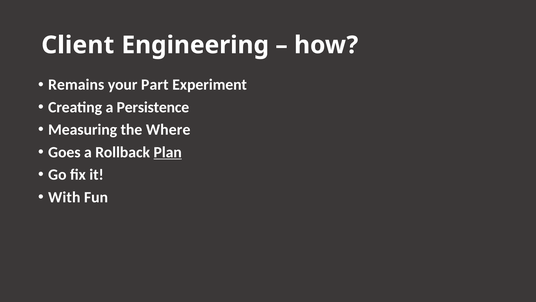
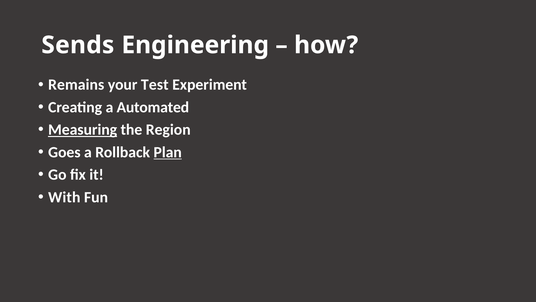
Client: Client -> Sends
Part: Part -> Test
Persistence: Persistence -> Automated
Measuring underline: none -> present
Where: Where -> Region
